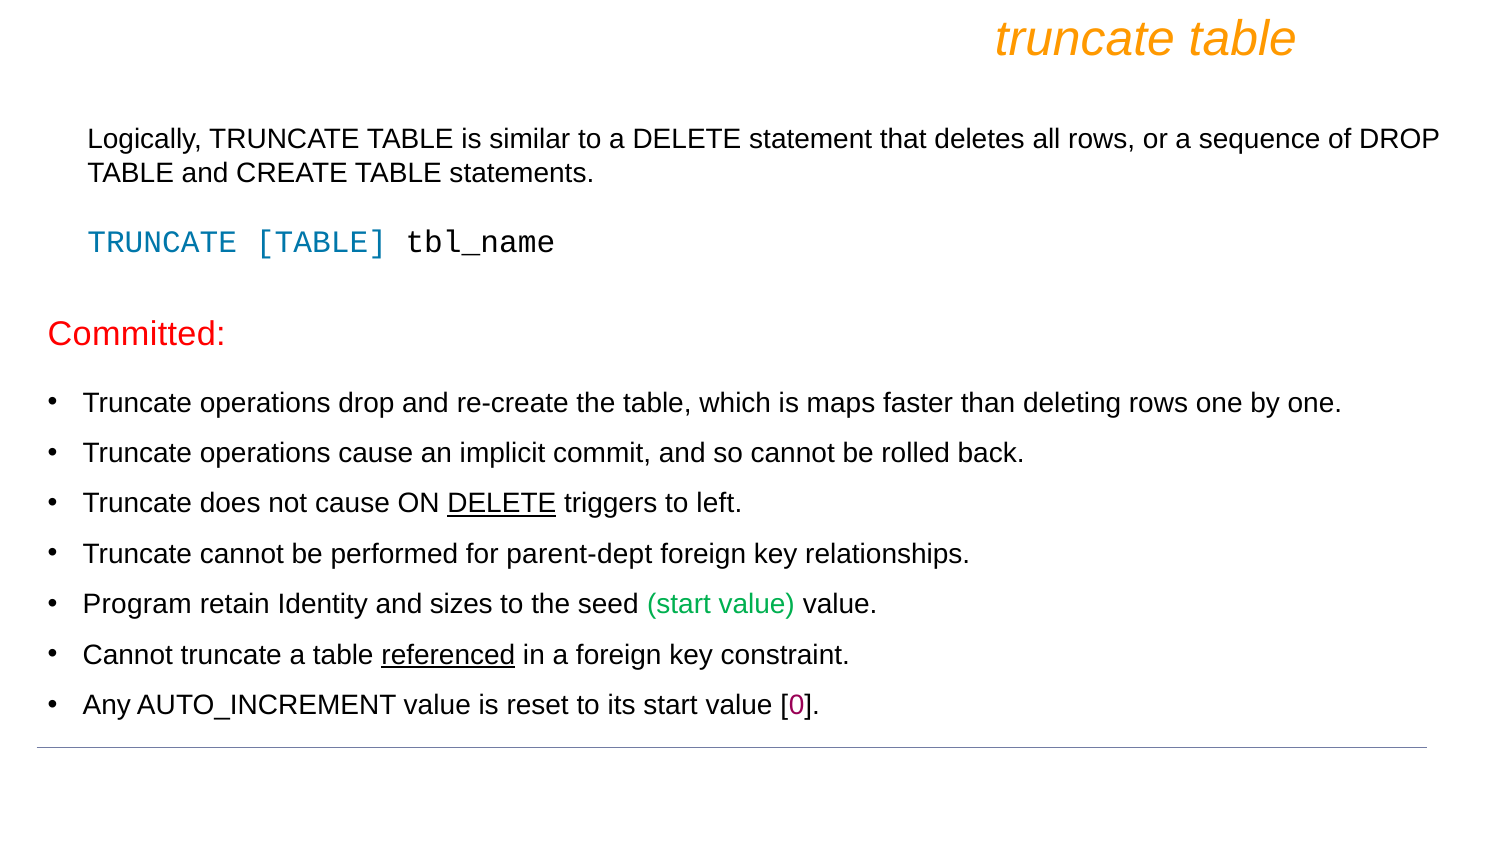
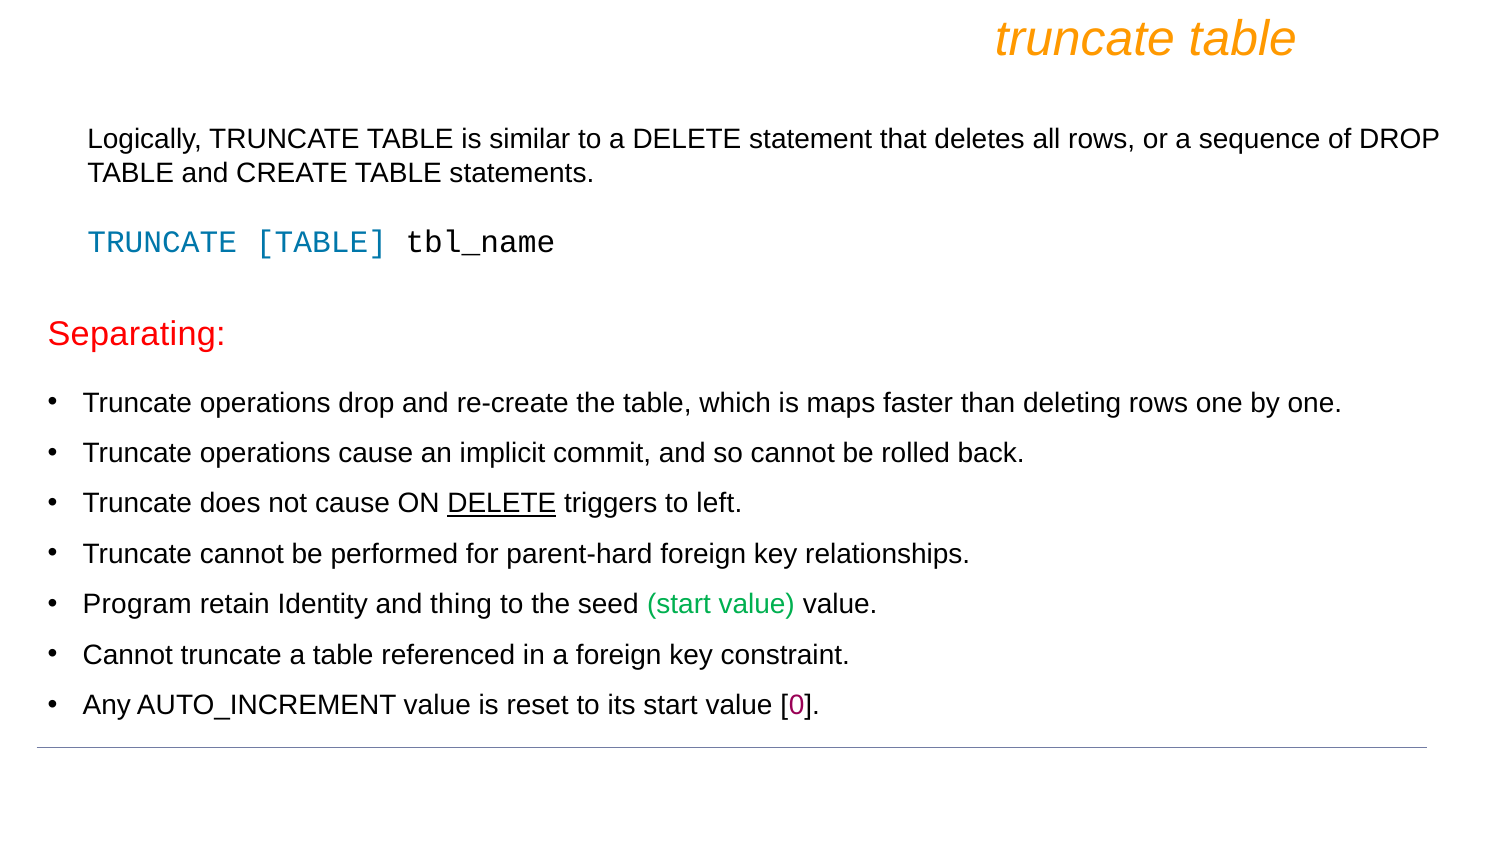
Committed: Committed -> Separating
parent-dept: parent-dept -> parent-hard
sizes: sizes -> thing
referenced underline: present -> none
